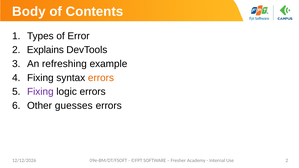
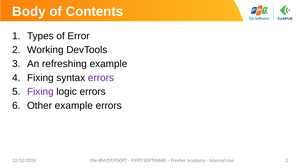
Explains: Explains -> Working
errors at (101, 78) colour: orange -> purple
Other guesses: guesses -> example
